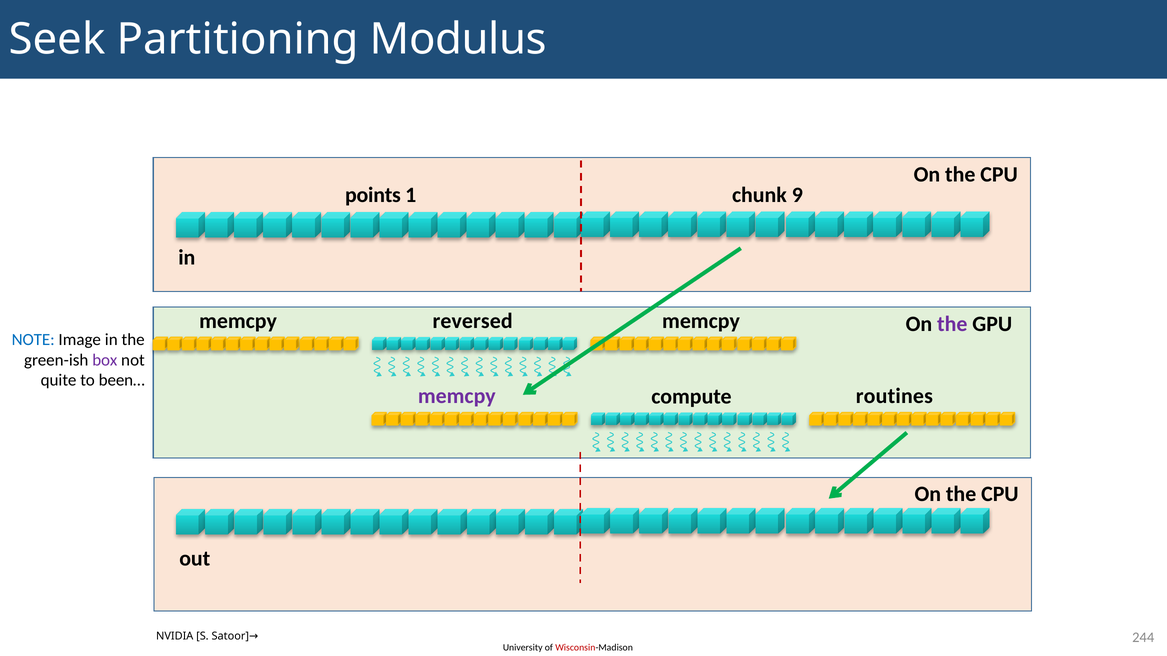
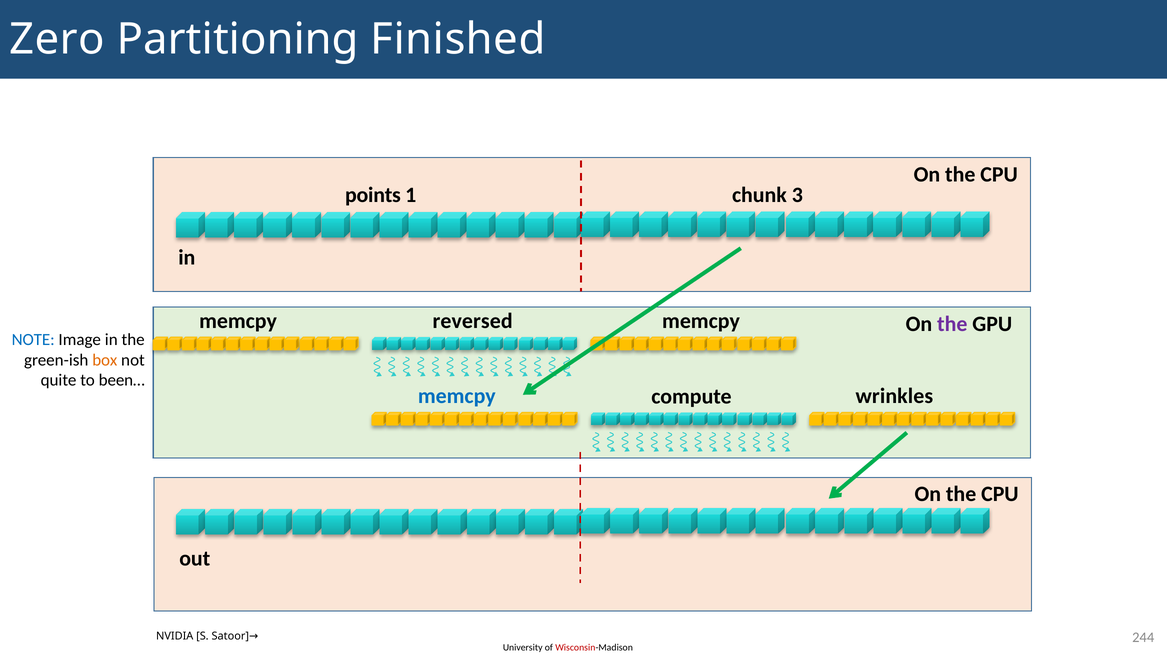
Seek: Seek -> Zero
Modulus: Modulus -> Finished
9: 9 -> 3
box colour: purple -> orange
memcpy at (457, 396) colour: purple -> blue
routines: routines -> wrinkles
